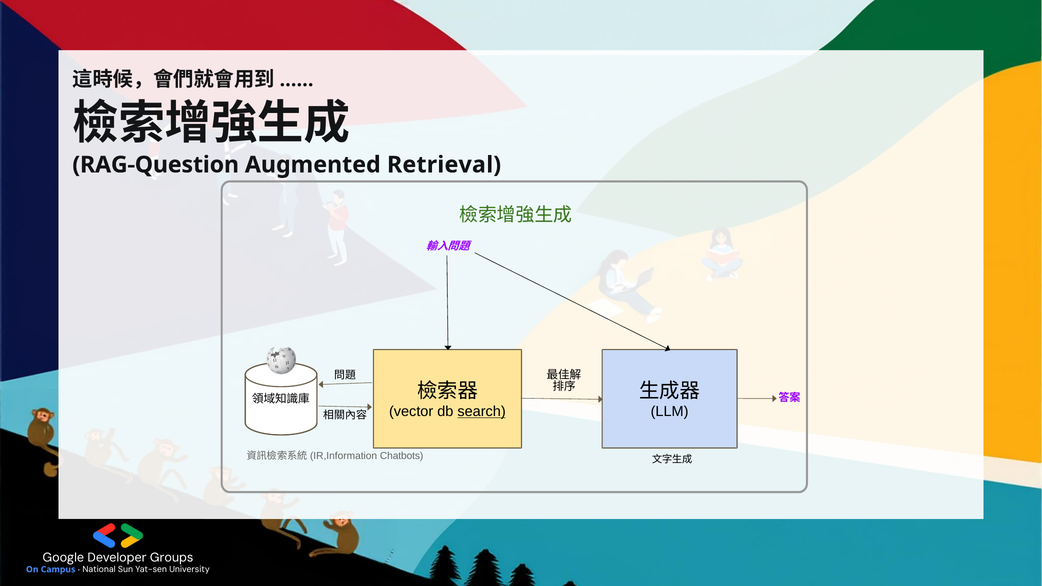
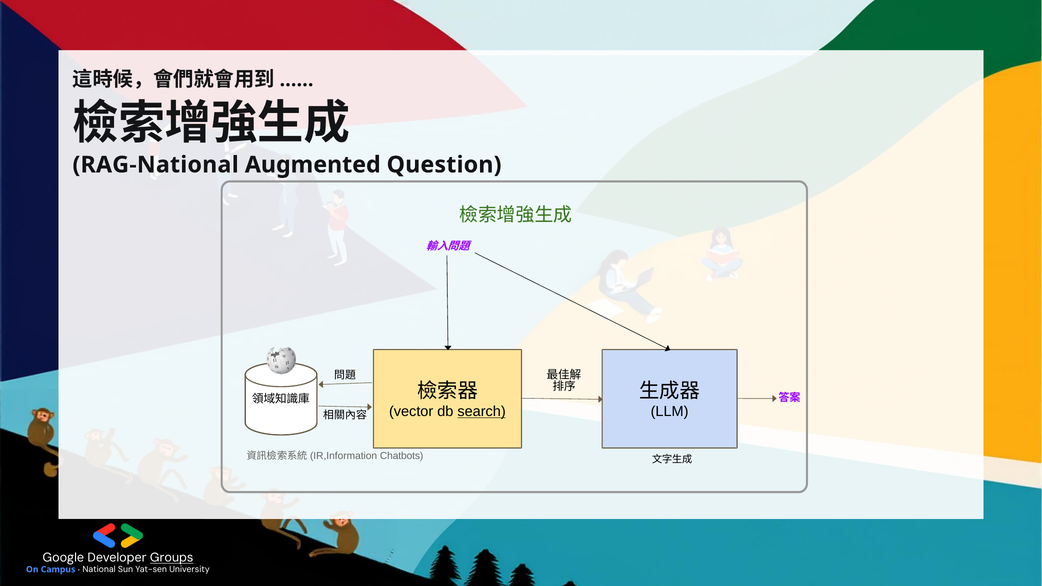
RAG-Question: RAG-Question -> RAG-National
Retrieval: Retrieval -> Question
Groups underline: none -> present
